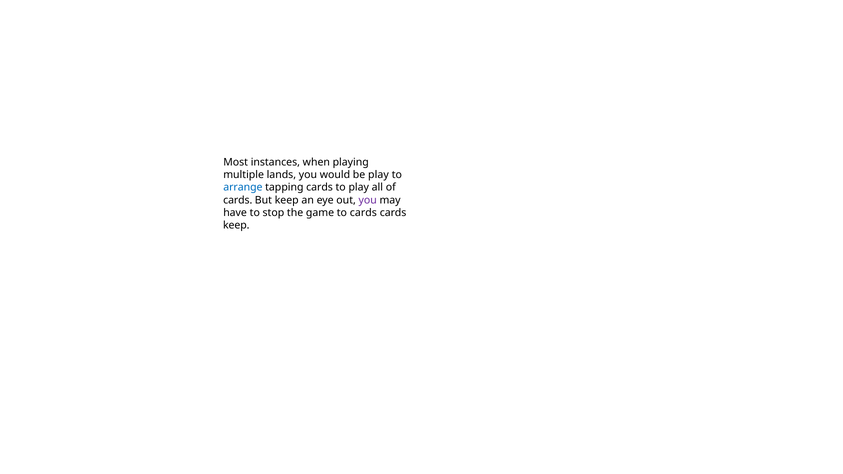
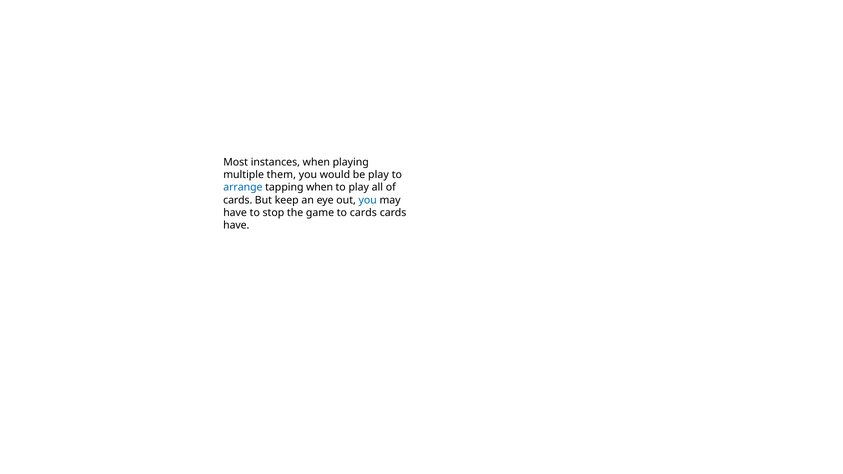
lands: lands -> them
tapping cards: cards -> when
you at (368, 200) colour: purple -> blue
keep at (236, 225): keep -> have
